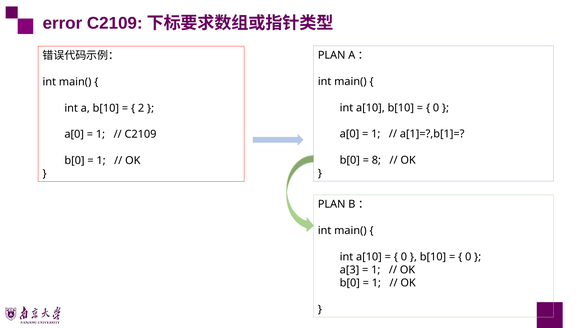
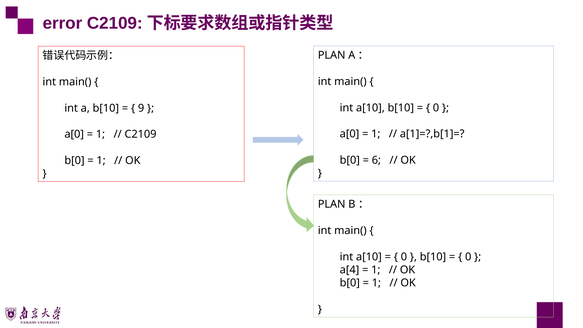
2: 2 -> 9
8: 8 -> 6
a[3: a[3 -> a[4
